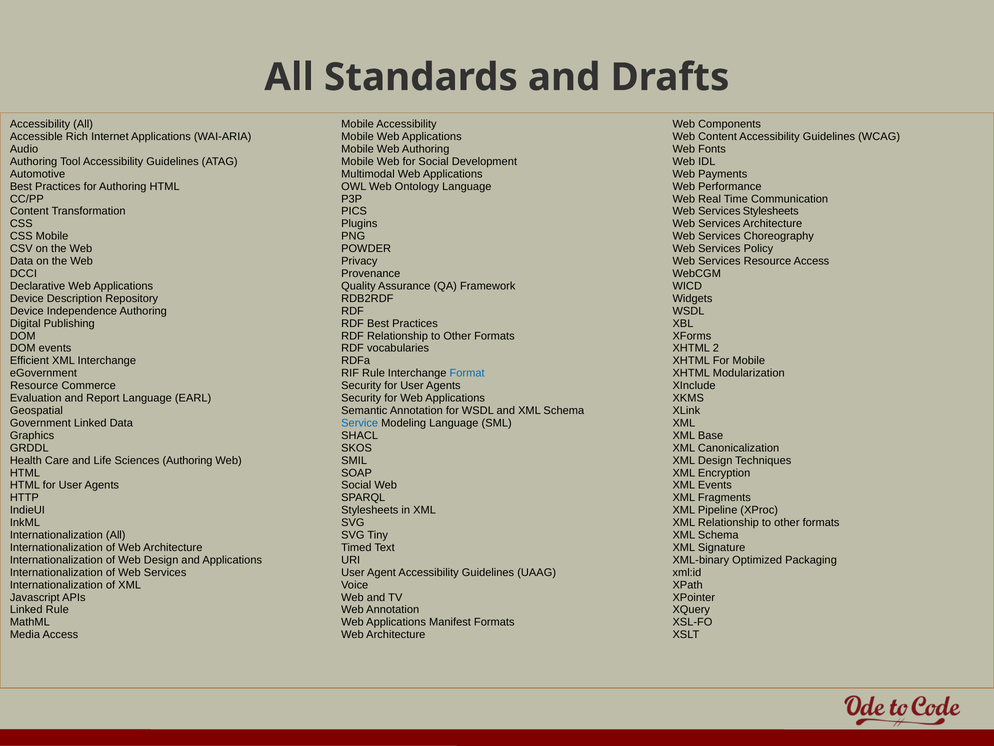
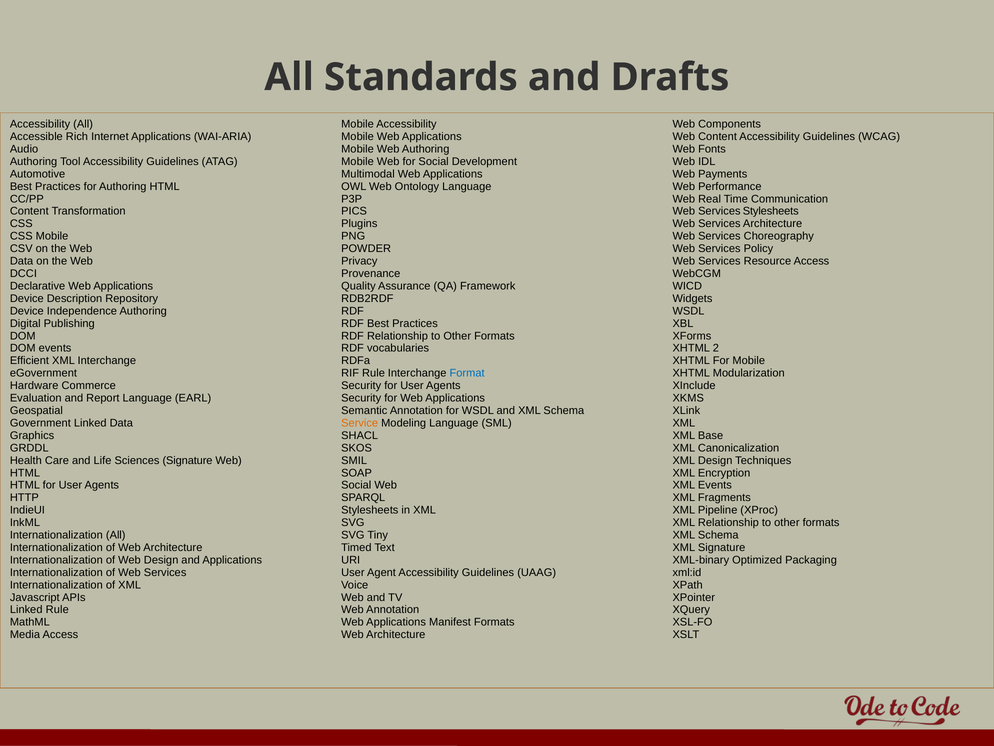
Resource at (34, 385): Resource -> Hardware
Service colour: blue -> orange
Sciences Authoring: Authoring -> Signature
